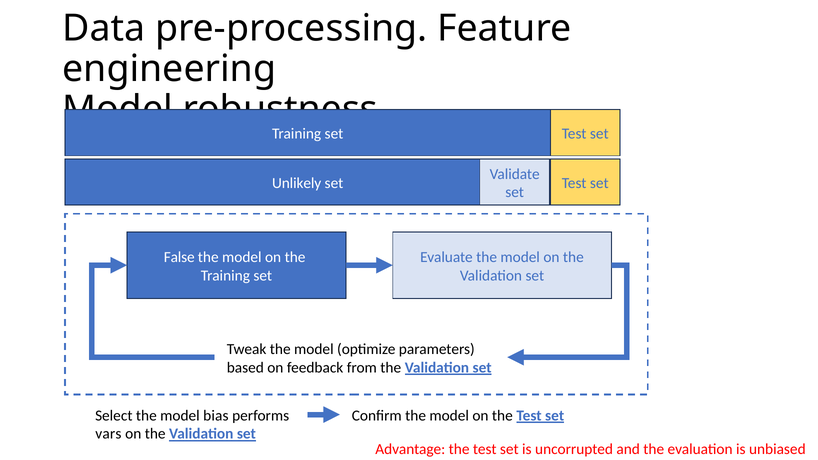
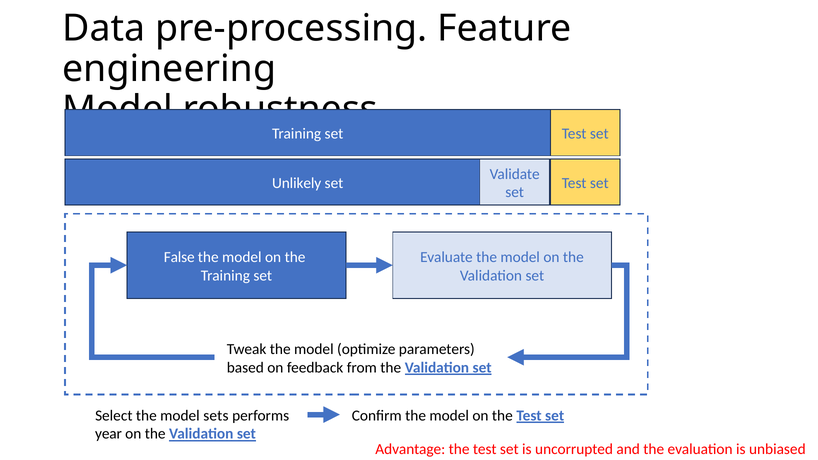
bias: bias -> sets
vars: vars -> year
